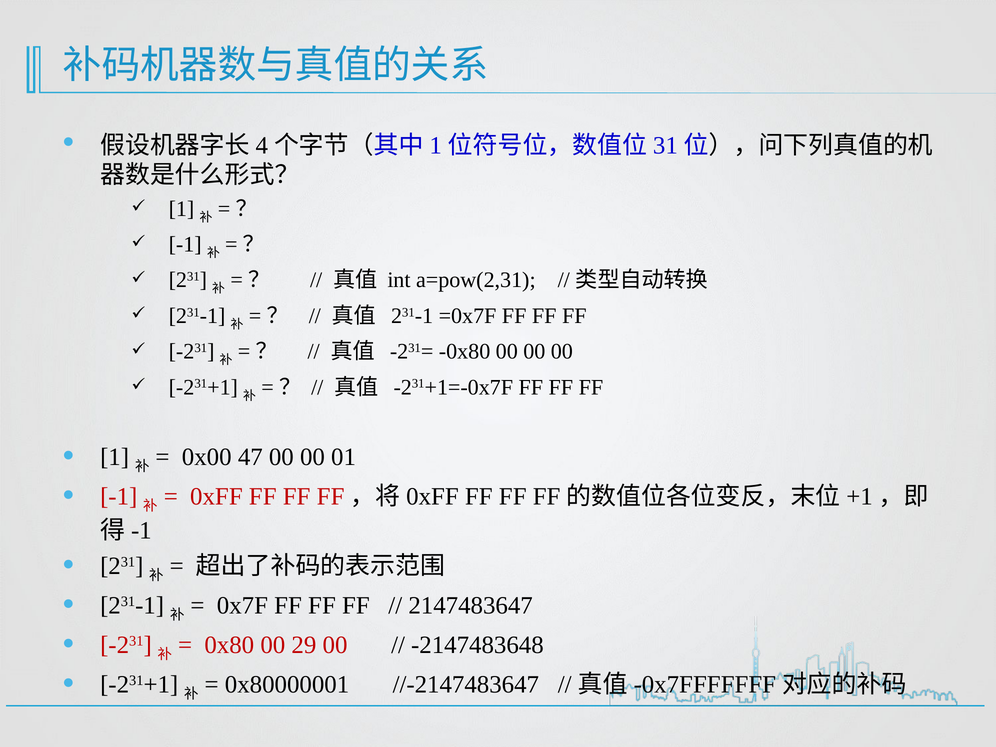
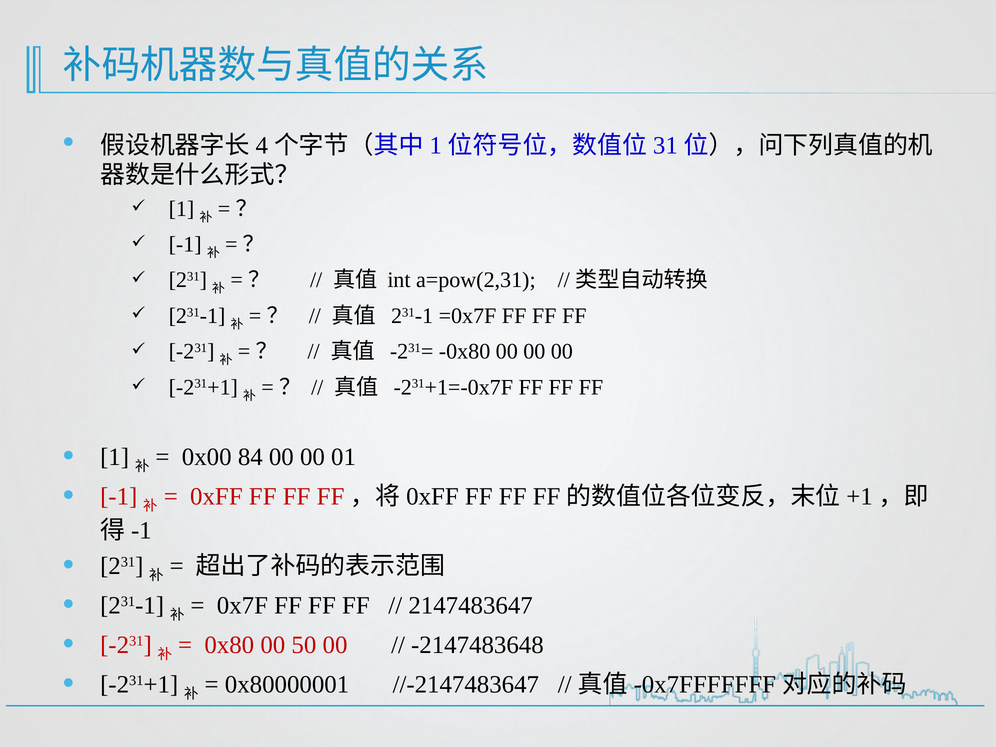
47: 47 -> 84
29: 29 -> 50
